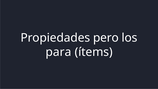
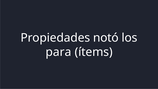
pero: pero -> notó
